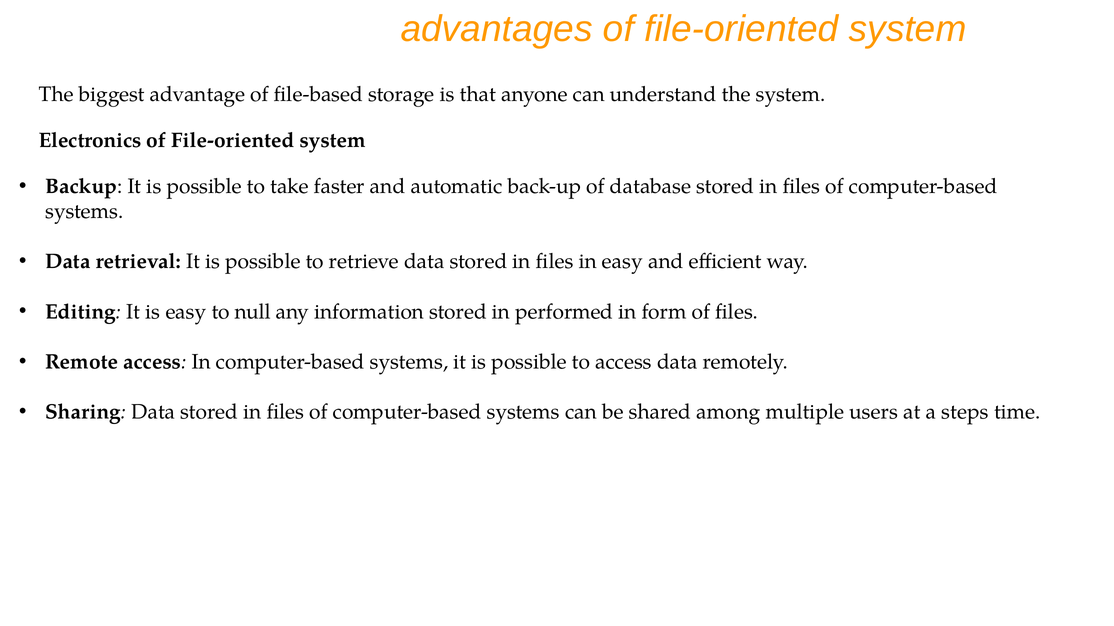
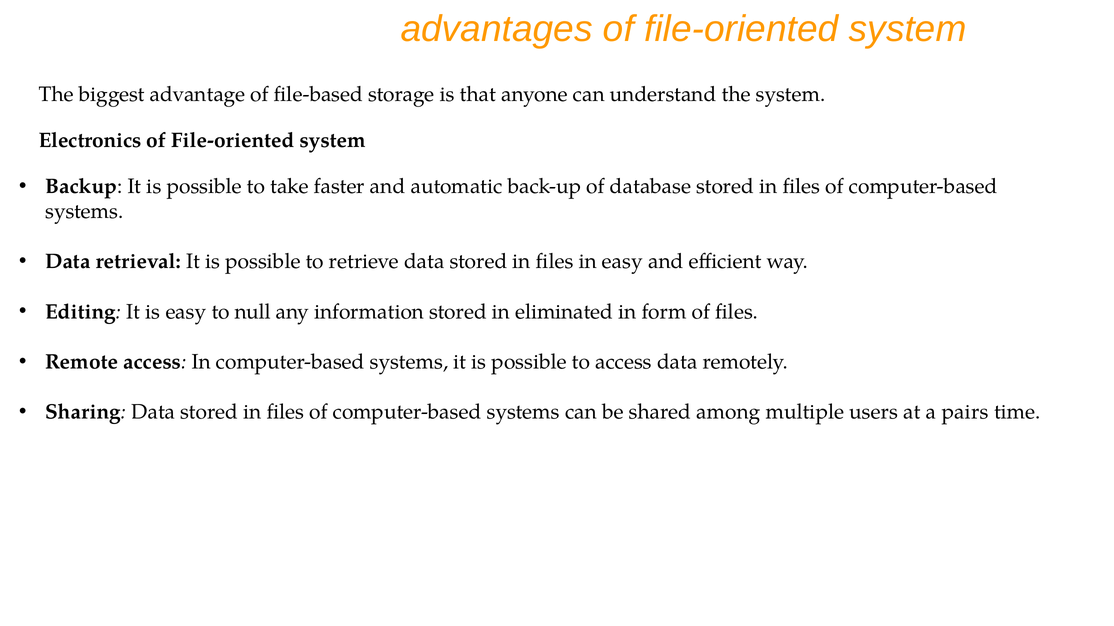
performed: performed -> eliminated
steps: steps -> pairs
